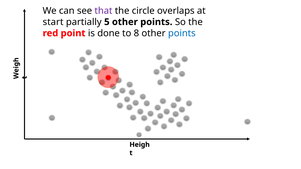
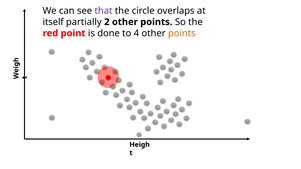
start: start -> itself
5: 5 -> 2
8: 8 -> 4
points at (182, 33) colour: blue -> orange
